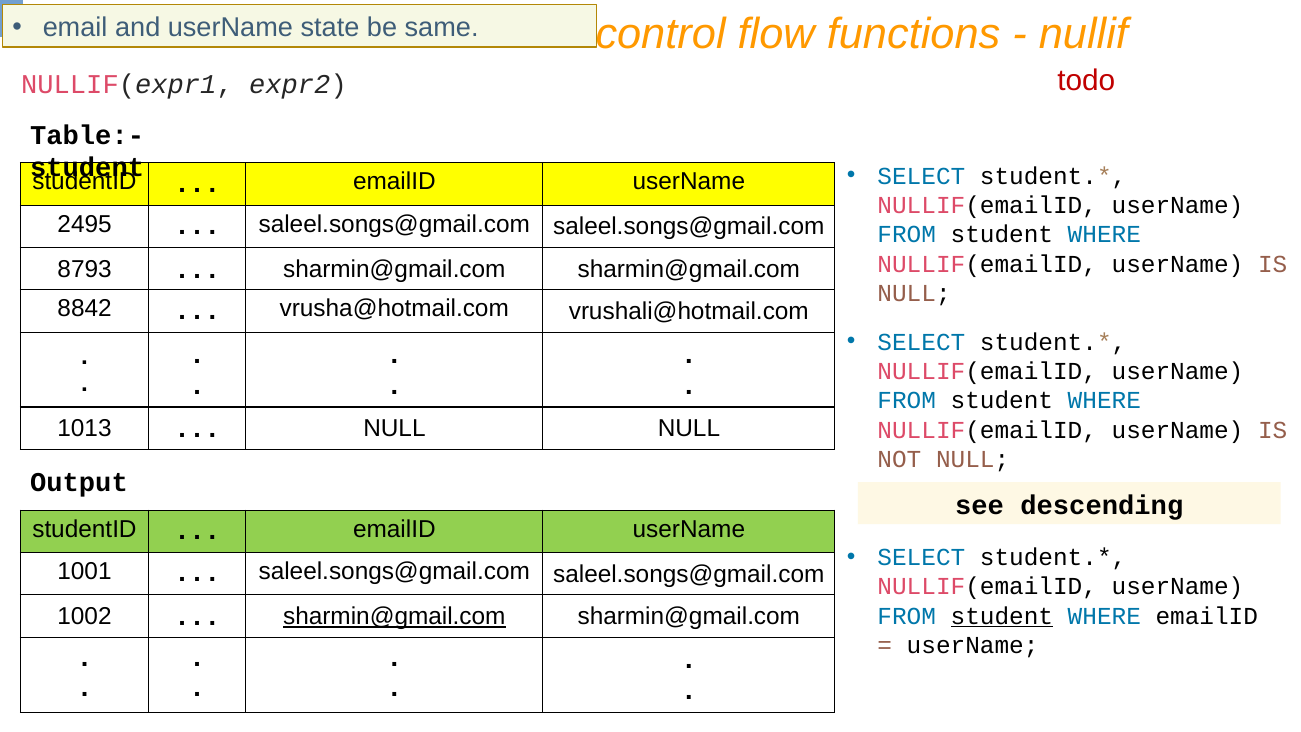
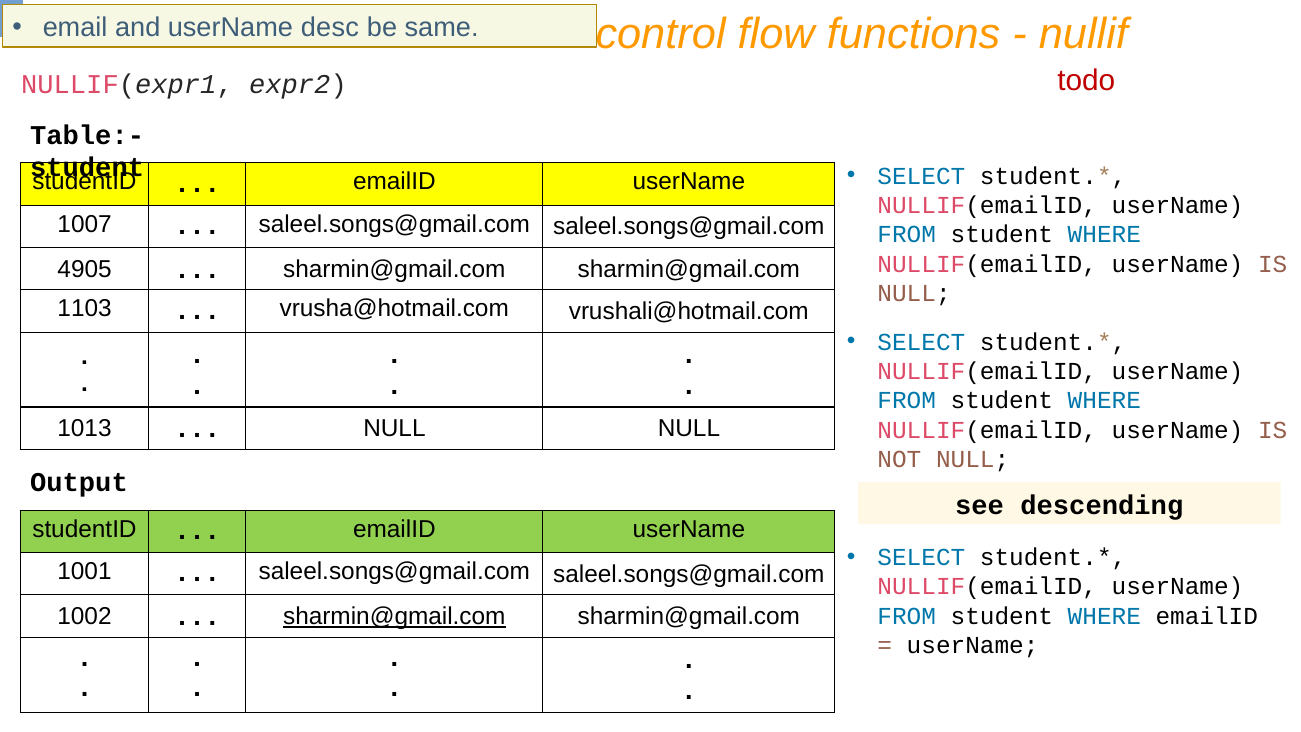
state: state -> desc
2495: 2495 -> 1007
8793: 8793 -> 4905
8842: 8842 -> 1103
student at (1002, 616) underline: present -> none
